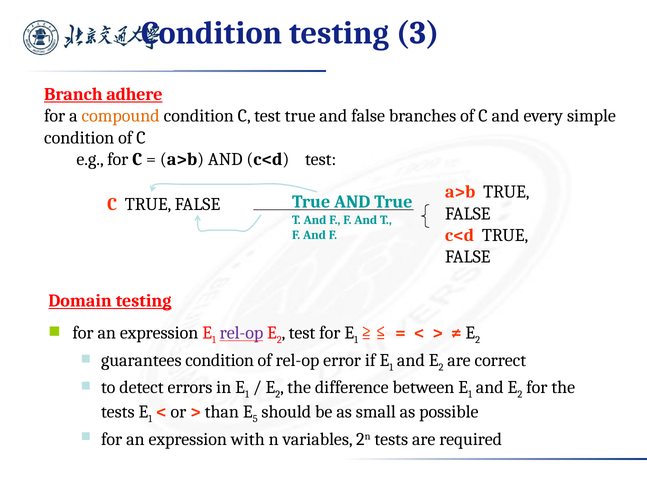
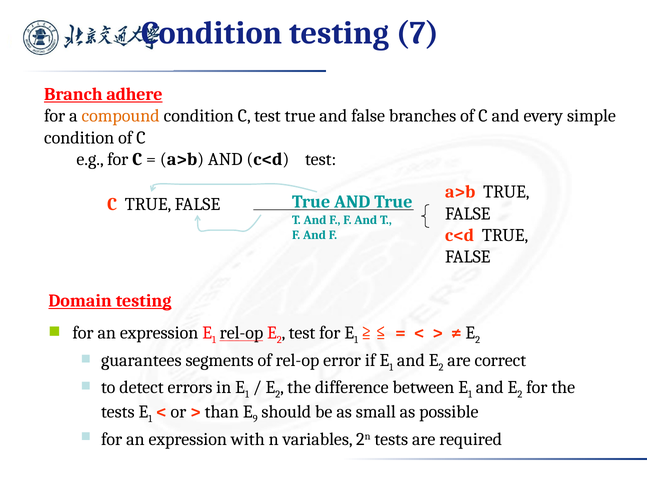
3: 3 -> 7
rel-op at (241, 333) colour: purple -> black
guarantees condition: condition -> segments
5: 5 -> 9
